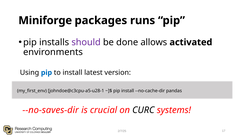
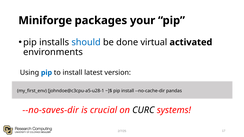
runs: runs -> your
should colour: purple -> blue
allows: allows -> virtual
